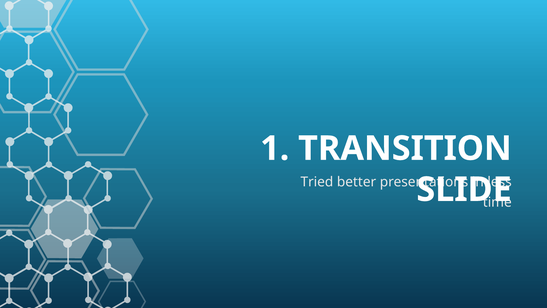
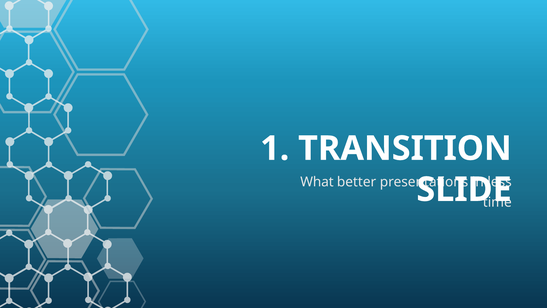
Tried: Tried -> What
